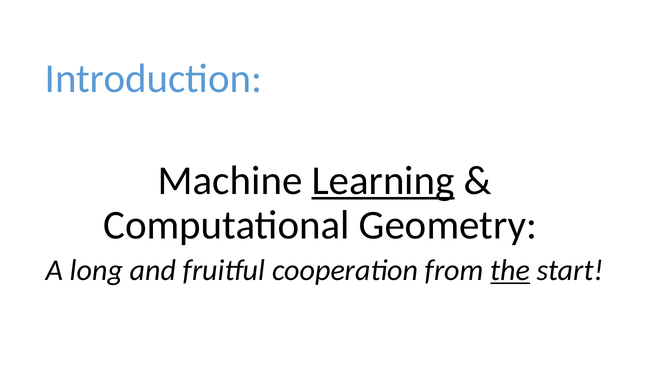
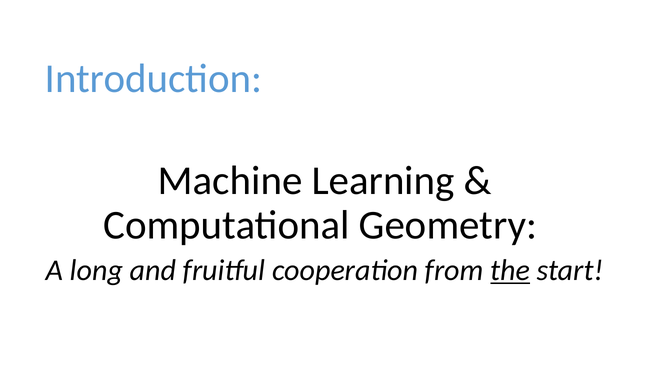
Learning underline: present -> none
